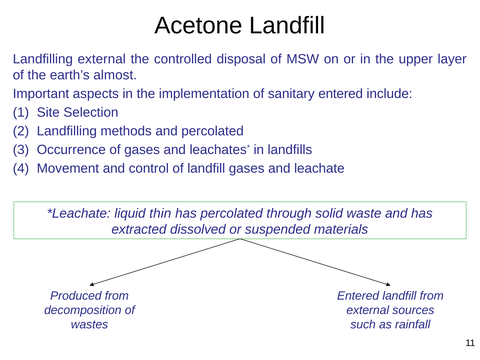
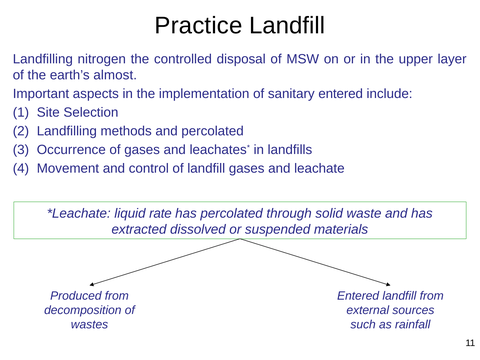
Acetone: Acetone -> Practice
Landfilling external: external -> nitrogen
thin: thin -> rate
